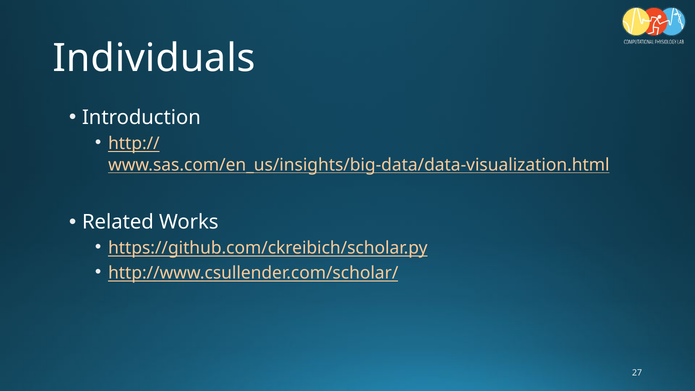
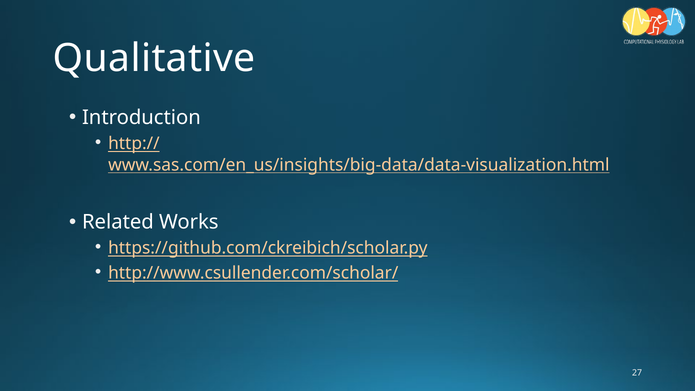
Individuals: Individuals -> Qualitative
